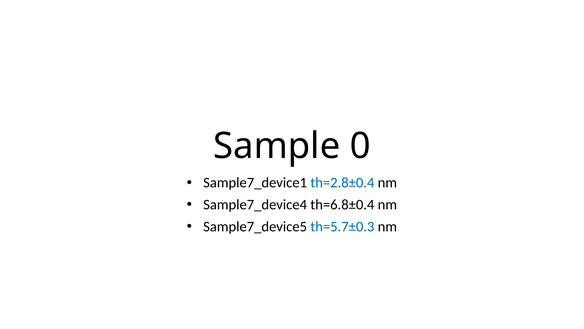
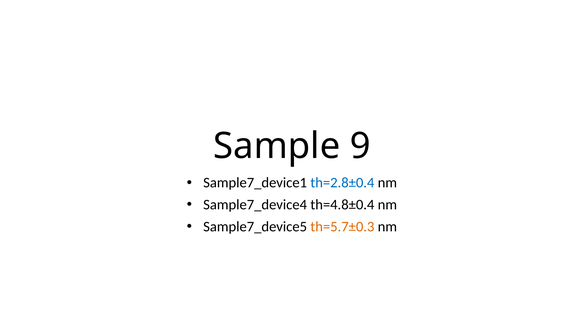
0: 0 -> 9
th=6.8±0.4: th=6.8±0.4 -> th=4.8±0.4
th=5.7±0.3 colour: blue -> orange
